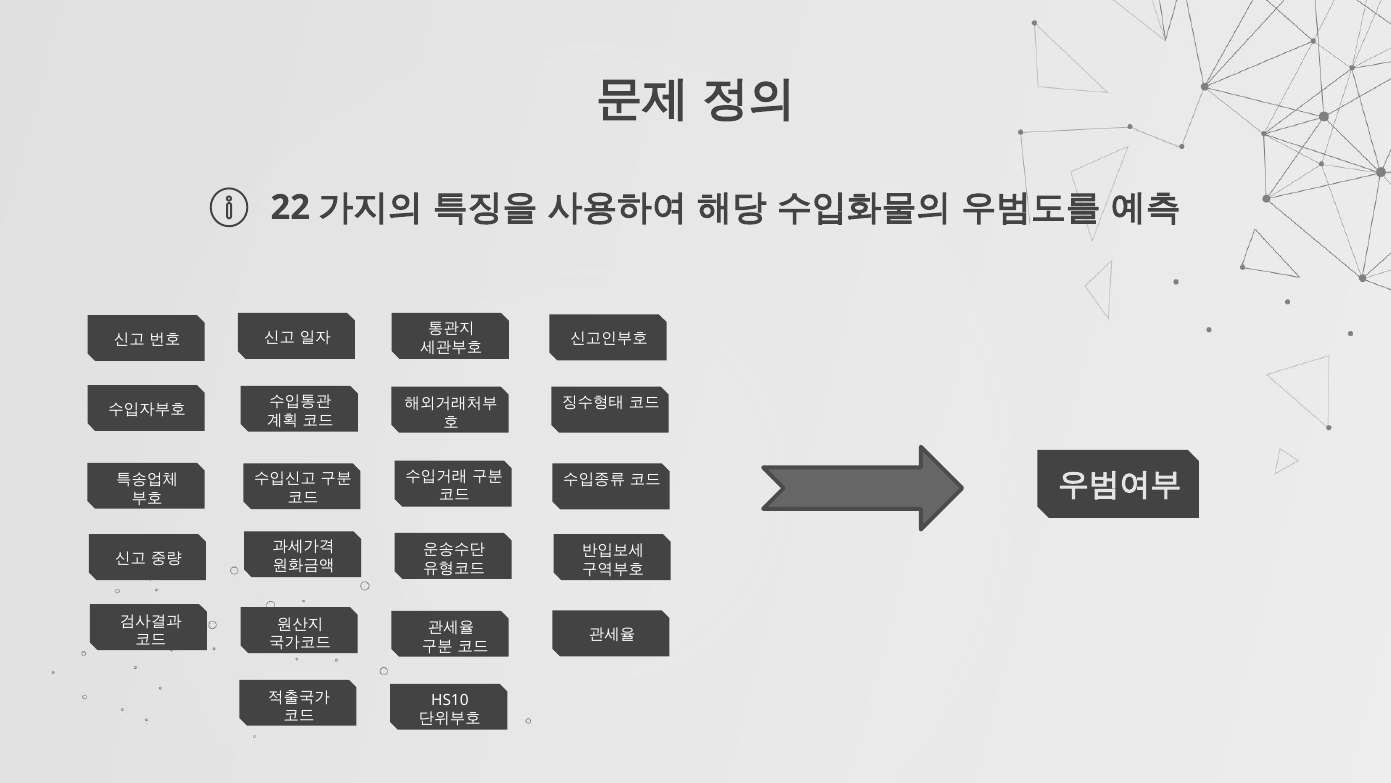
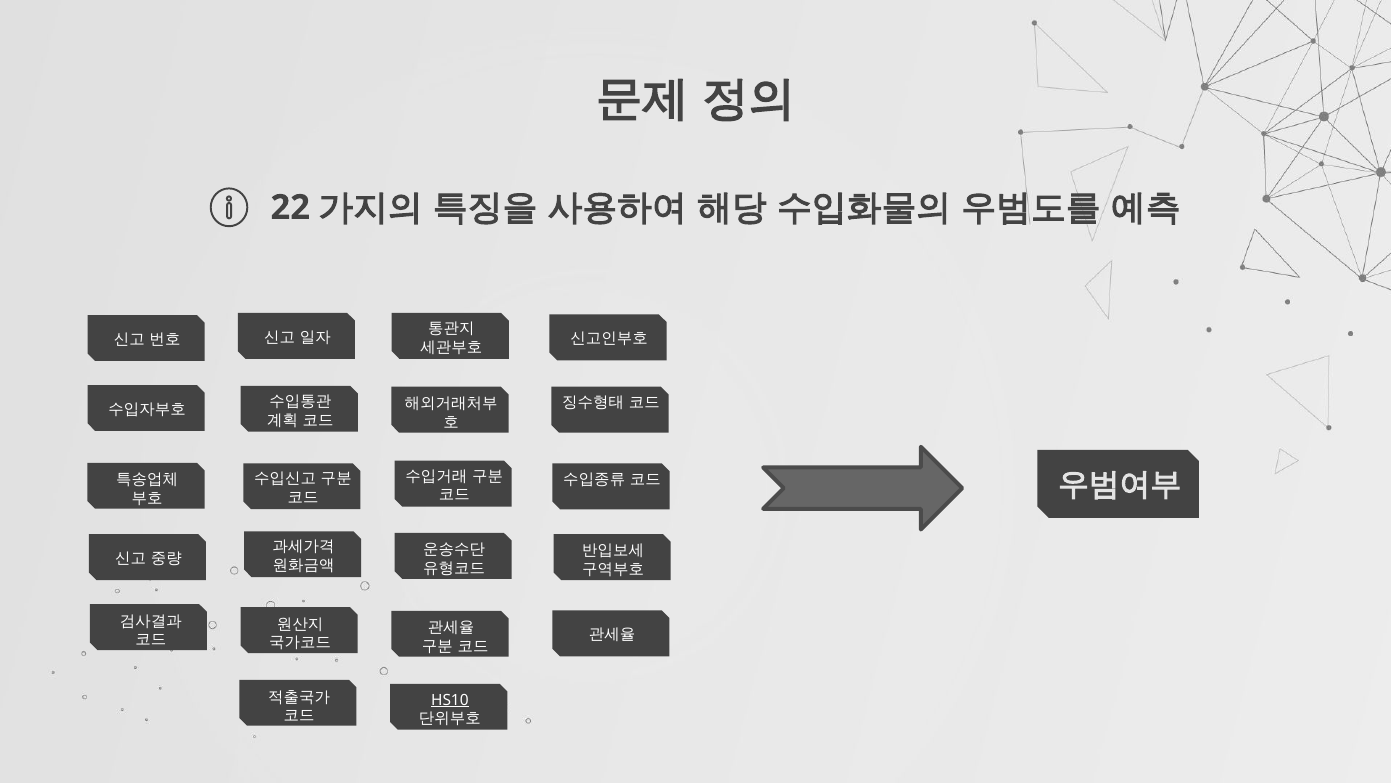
HS10 underline: none -> present
